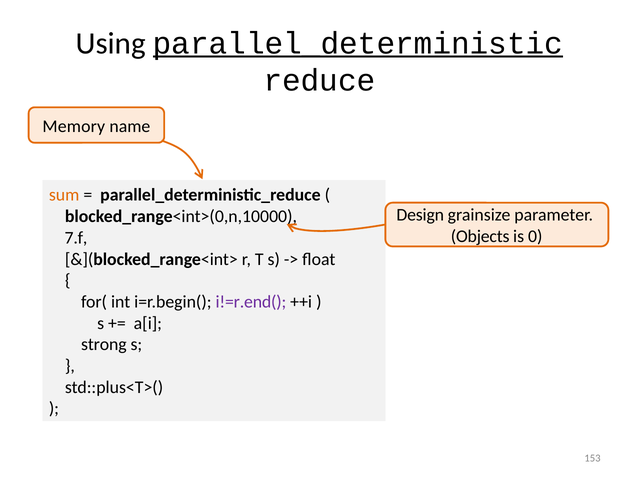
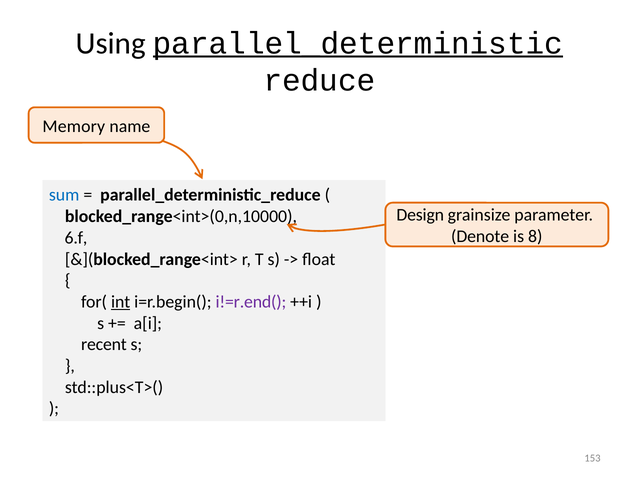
sum colour: orange -> blue
Objects: Objects -> Denote
0: 0 -> 8
7.f: 7.f -> 6.f
int underline: none -> present
strong: strong -> recent
